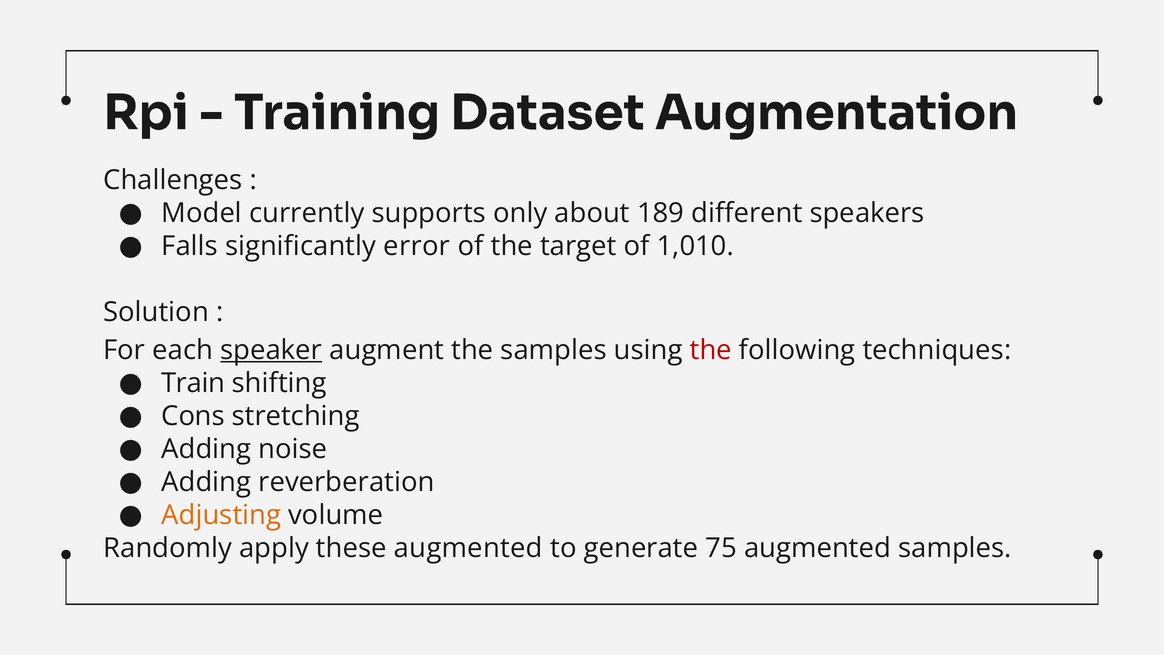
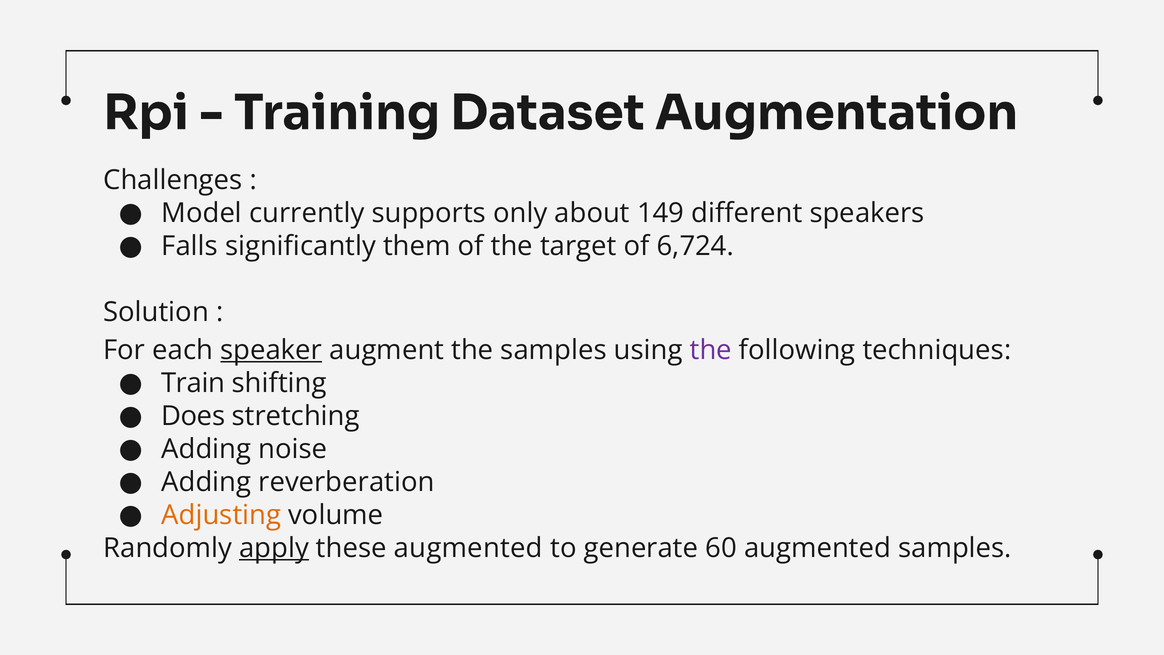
189: 189 -> 149
error: error -> them
1,010: 1,010 -> 6,724
the at (711, 350) colour: red -> purple
Cons: Cons -> Does
apply underline: none -> present
75: 75 -> 60
